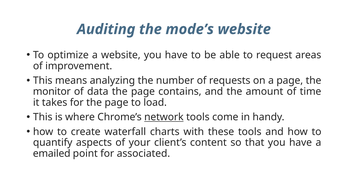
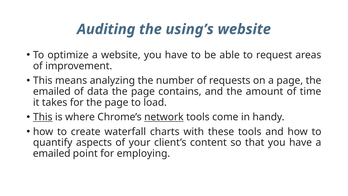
mode’s: mode’s -> using’s
monitor at (52, 91): monitor -> emailed
This at (43, 117) underline: none -> present
associated: associated -> employing
